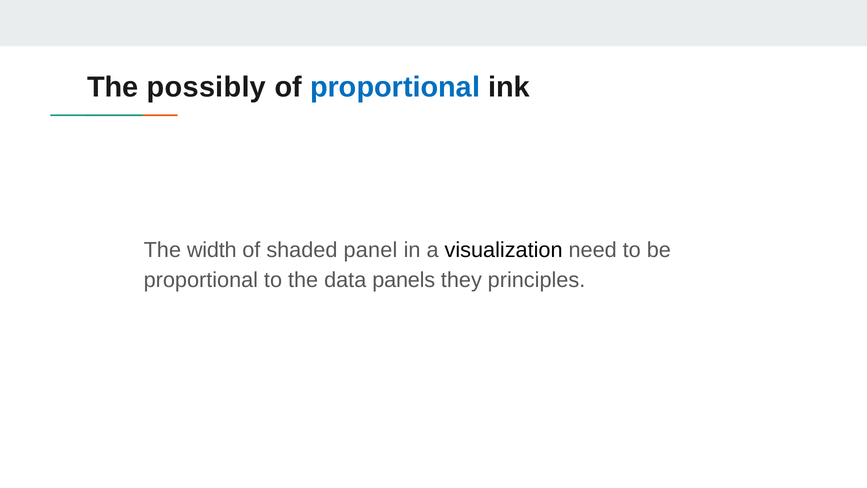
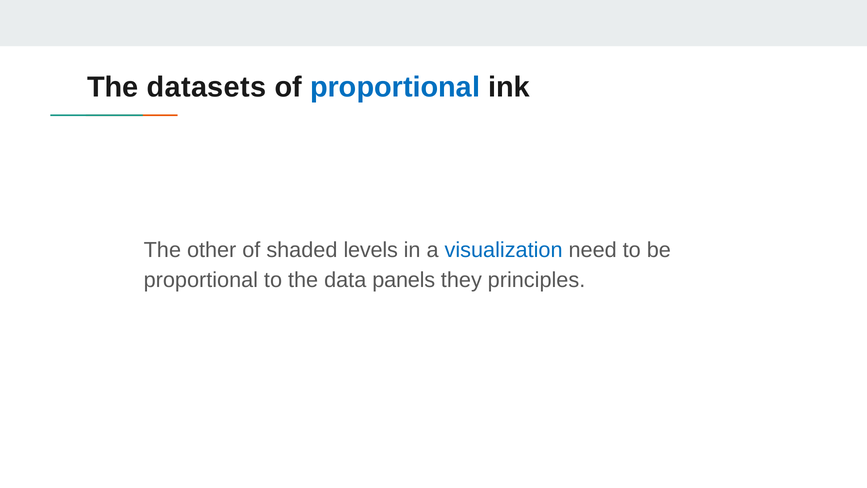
possibly: possibly -> datasets
width: width -> other
panel: panel -> levels
visualization colour: black -> blue
